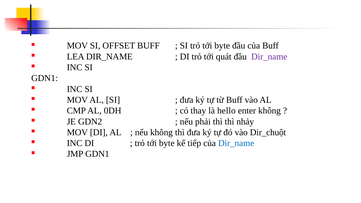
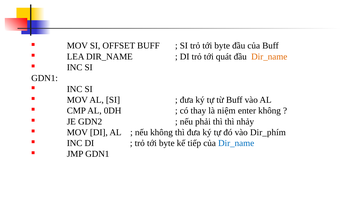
Dir_name at (269, 57) colour: purple -> orange
hello: hello -> niệm
Dir_chuột: Dir_chuột -> Dir_phím
